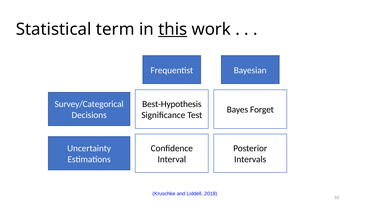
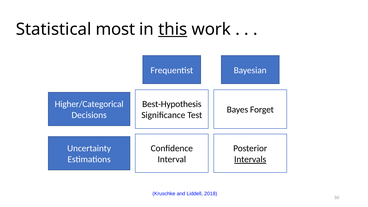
term: term -> most
Survey/Categorical: Survey/Categorical -> Higher/Categorical
Intervals underline: none -> present
